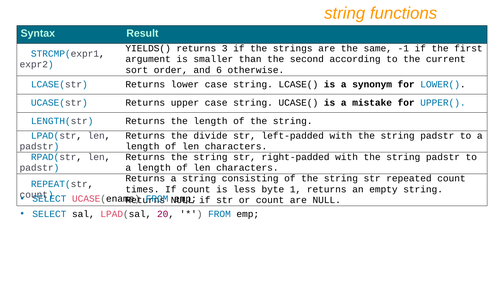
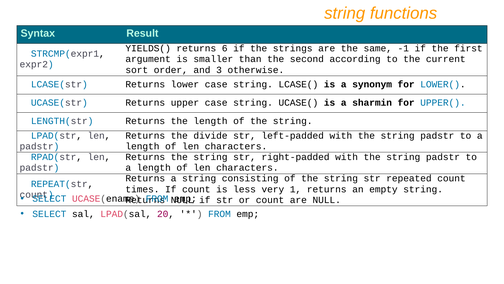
3: 3 -> 6
6: 6 -> 3
mistake: mistake -> sharmin
byte: byte -> very
